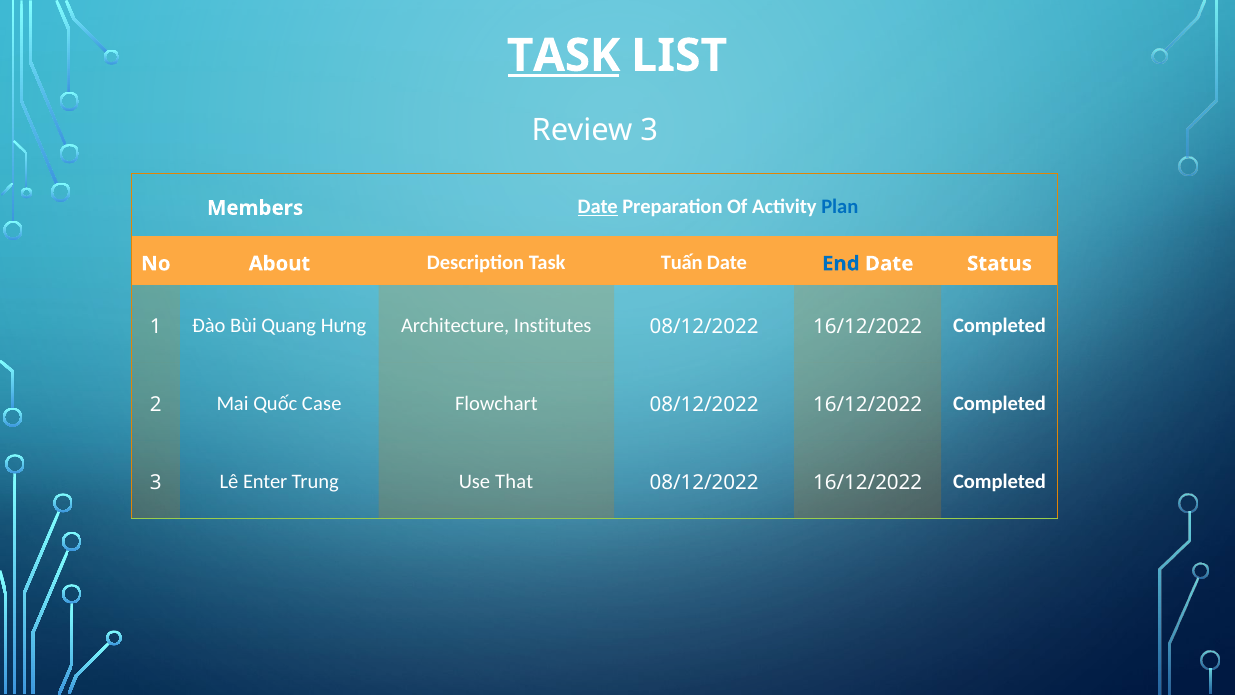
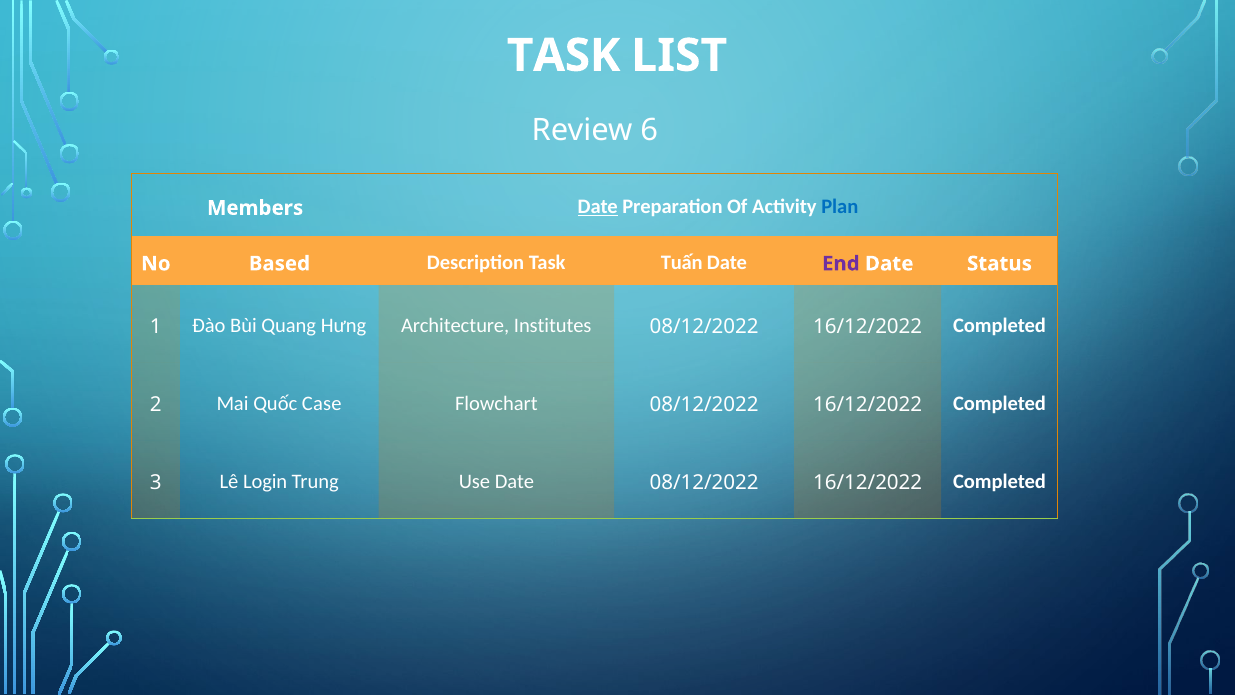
TASK at (564, 56) underline: present -> none
Review 3: 3 -> 6
About: About -> Based
End colour: blue -> purple
Enter: Enter -> Login
Use That: That -> Date
